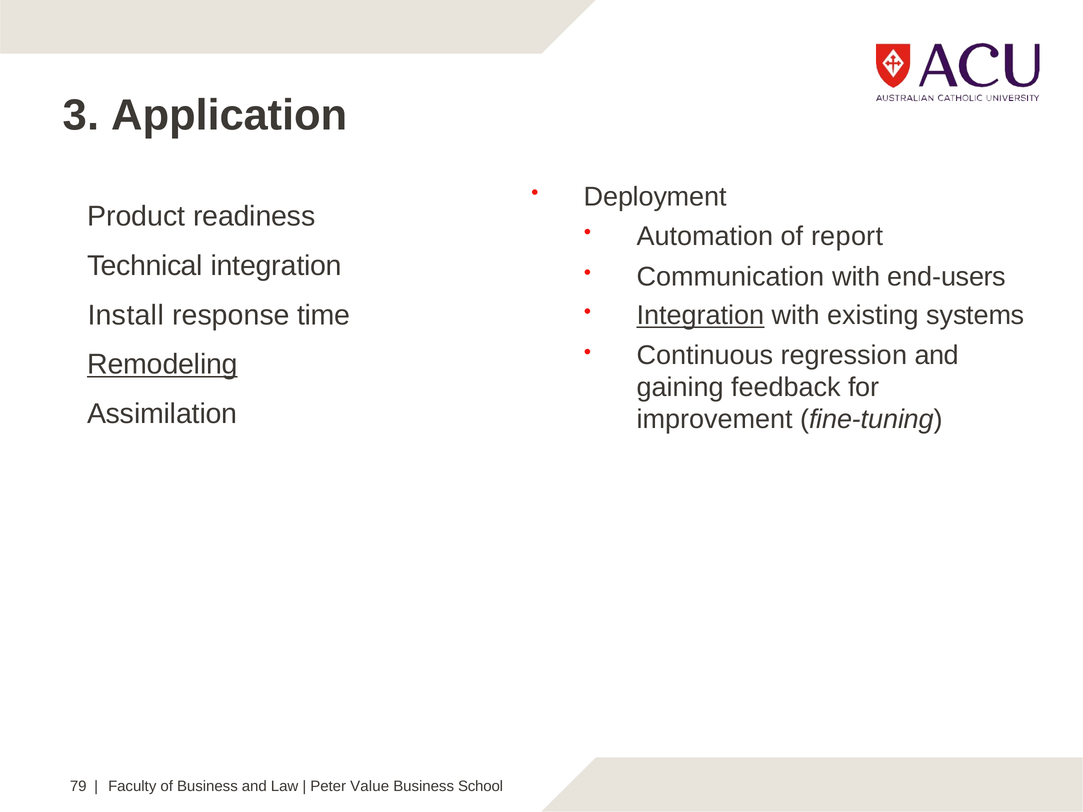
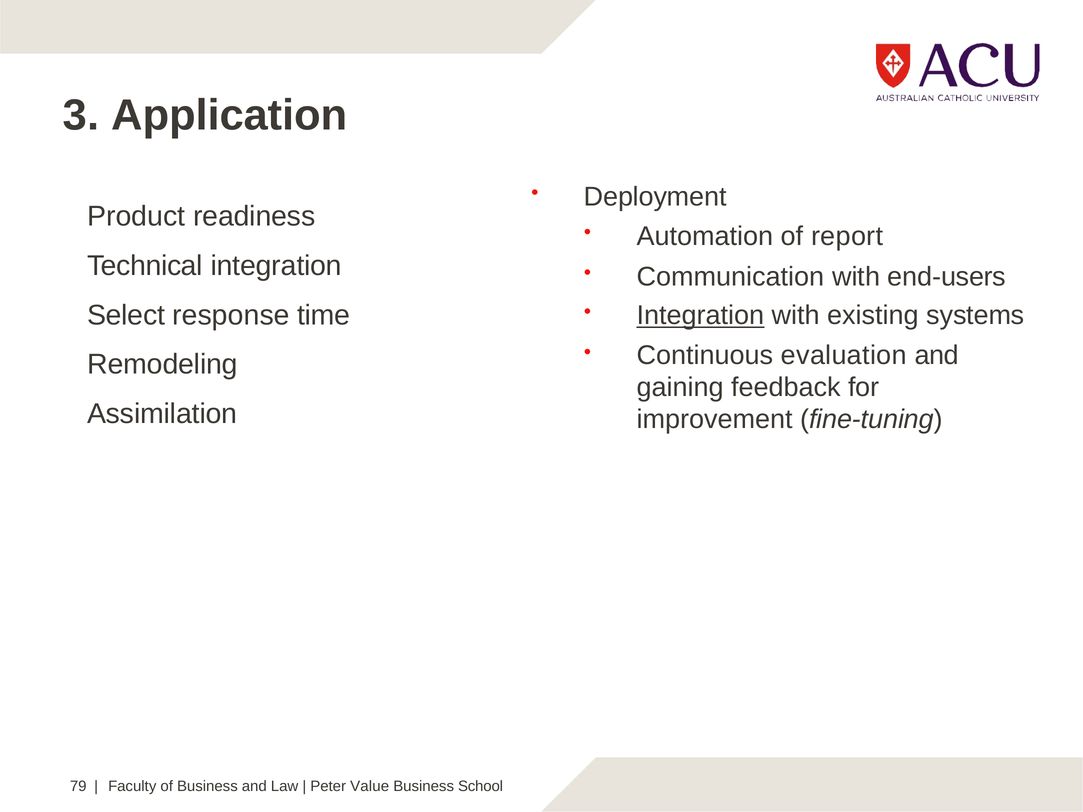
Install: Install -> Select
regression: regression -> evaluation
Remodeling underline: present -> none
